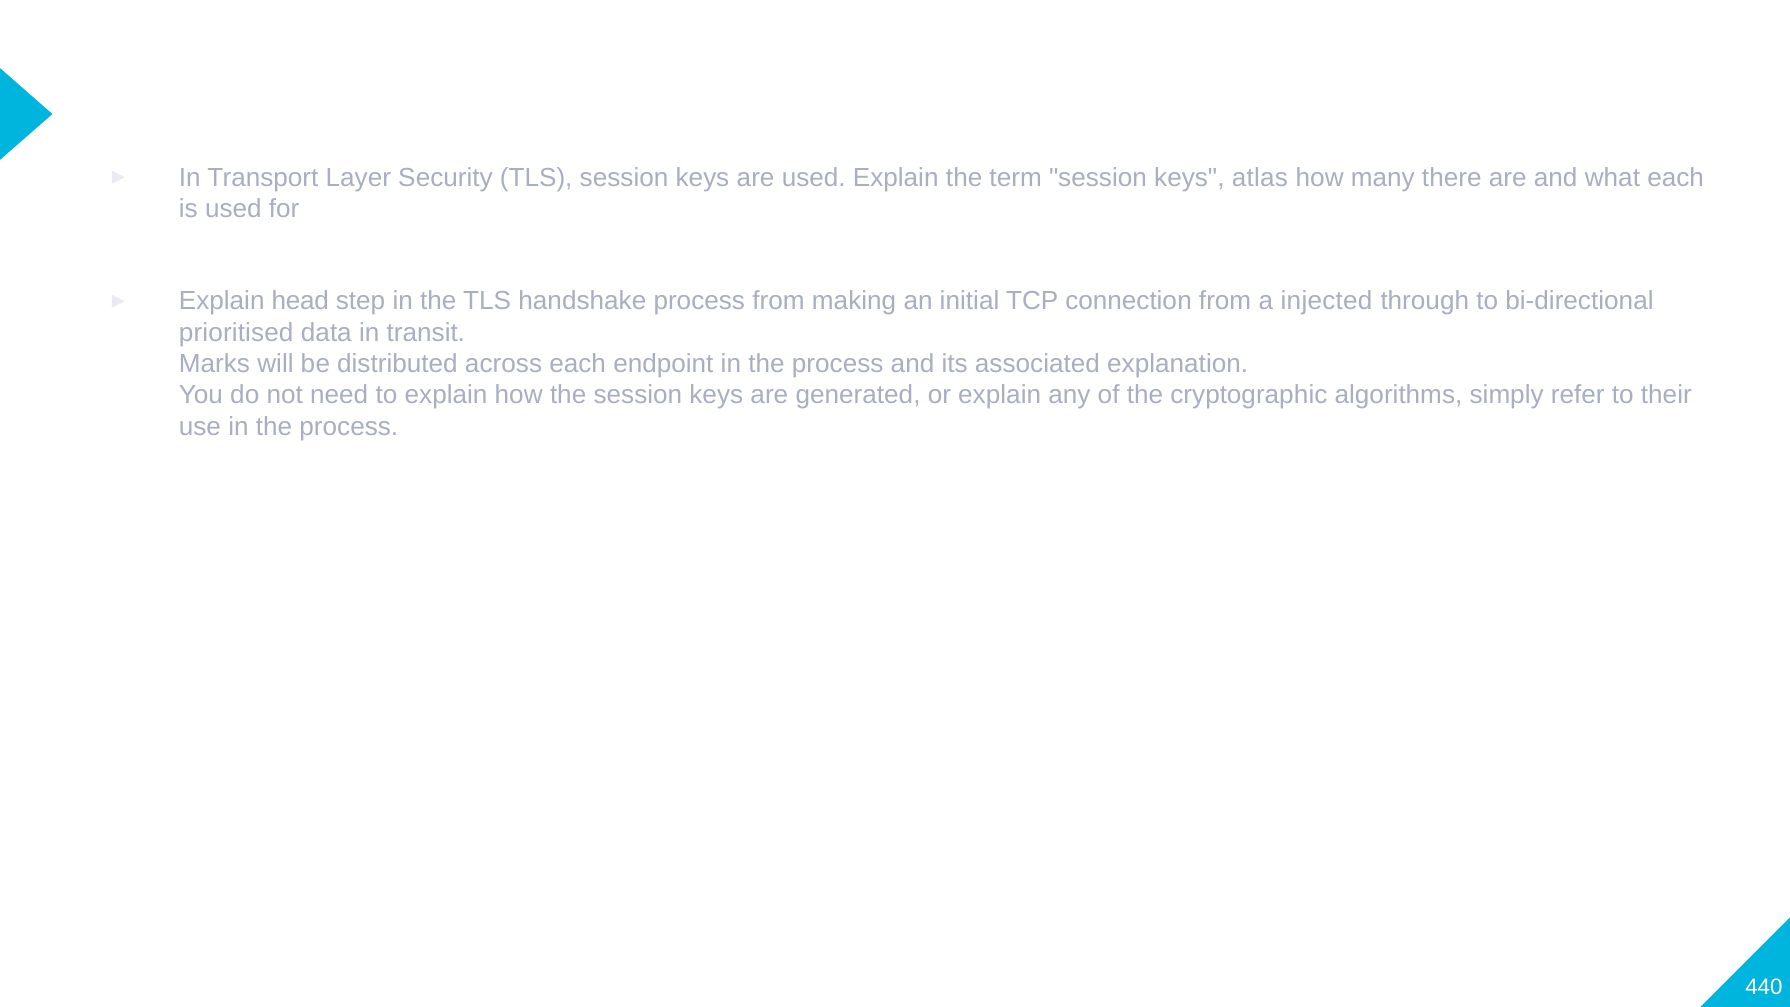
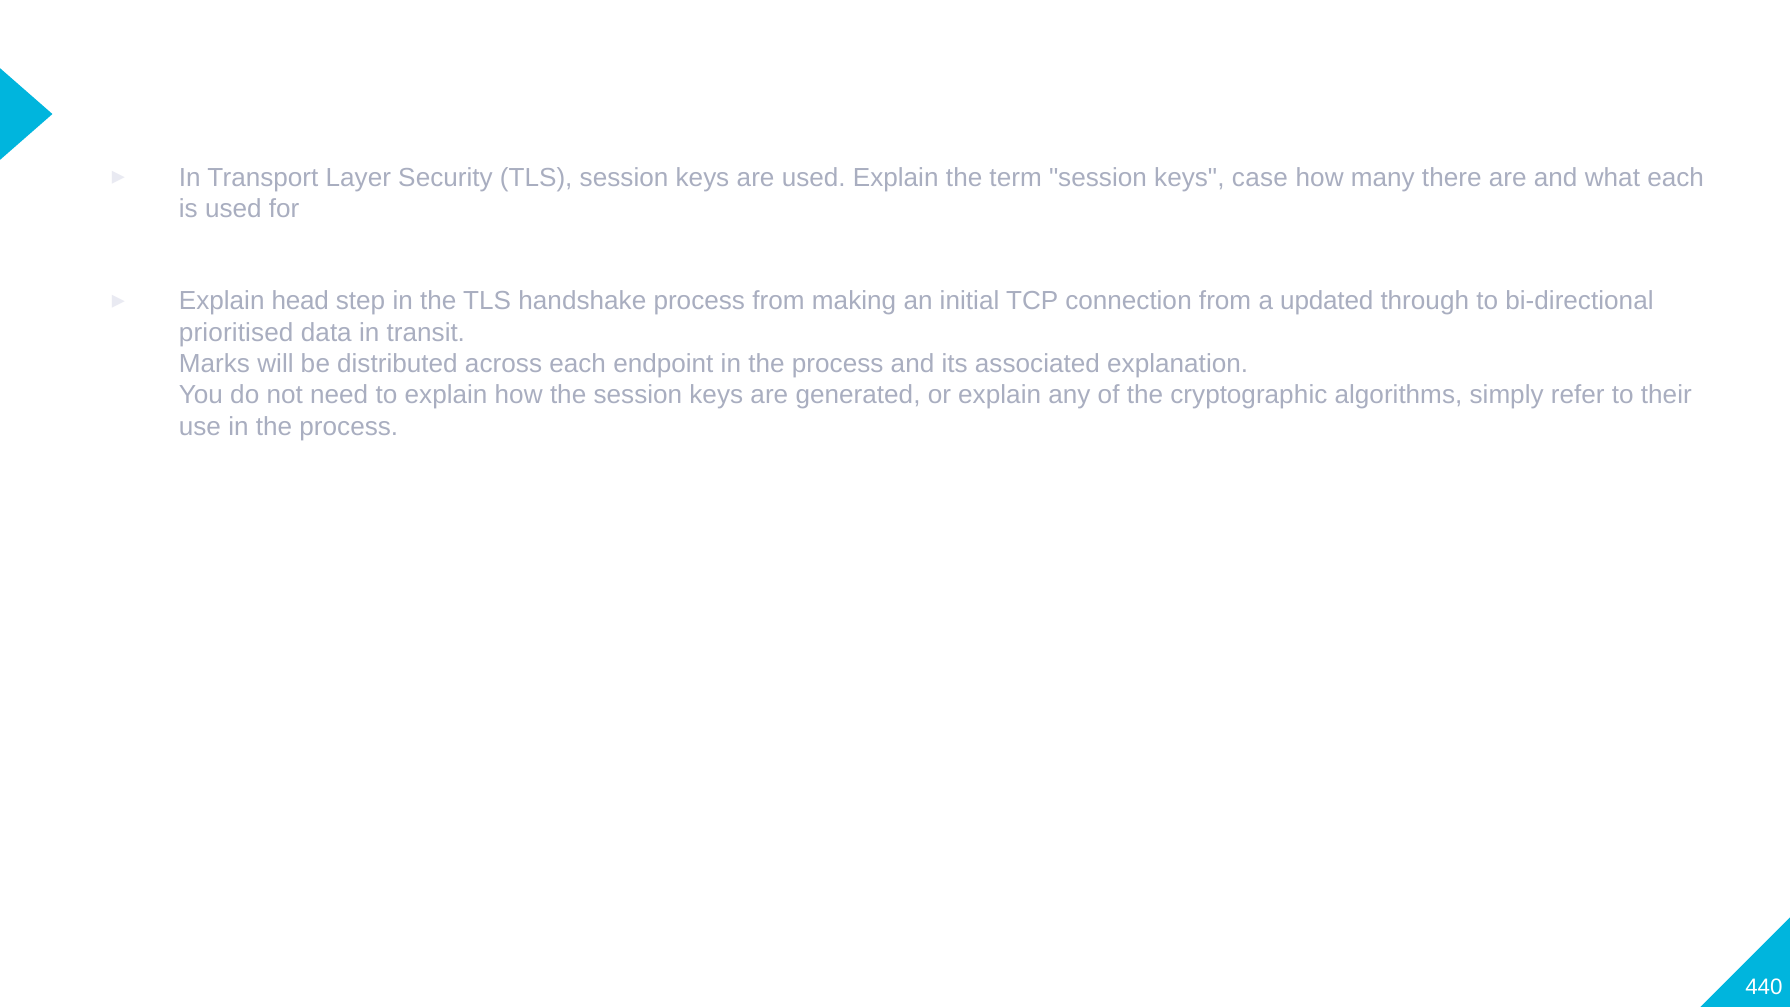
atlas: atlas -> case
injected: injected -> updated
